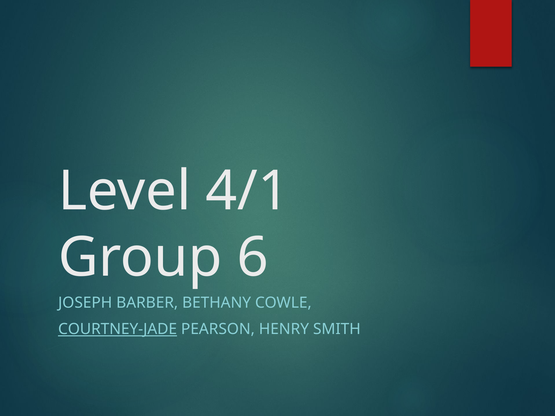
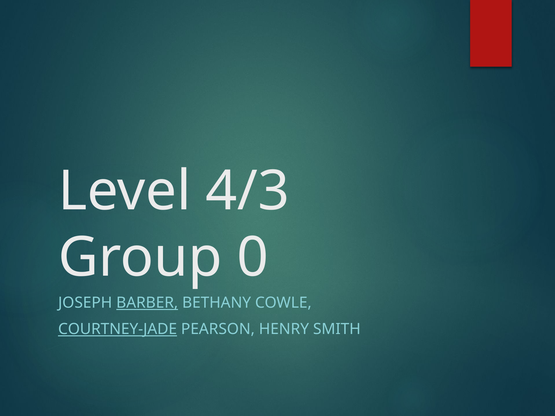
4/1: 4/1 -> 4/3
6: 6 -> 0
BARBER underline: none -> present
